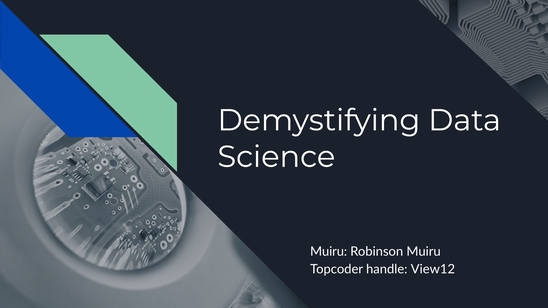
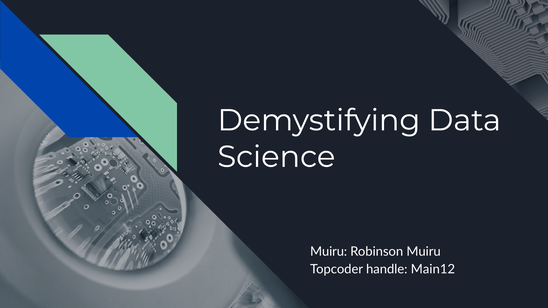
View12: View12 -> Main12
